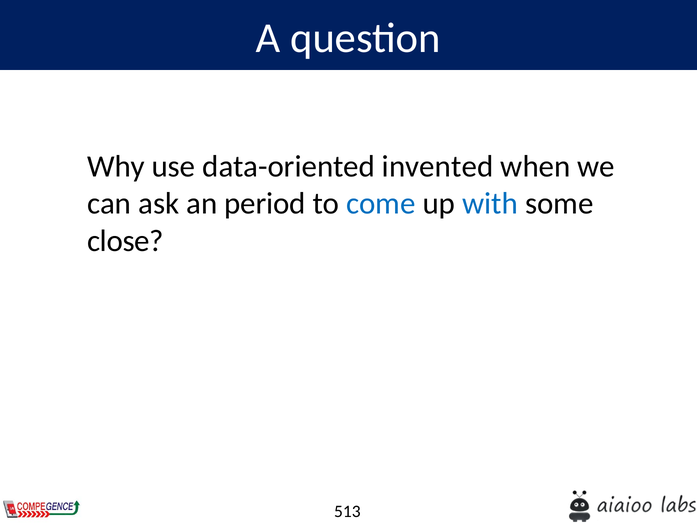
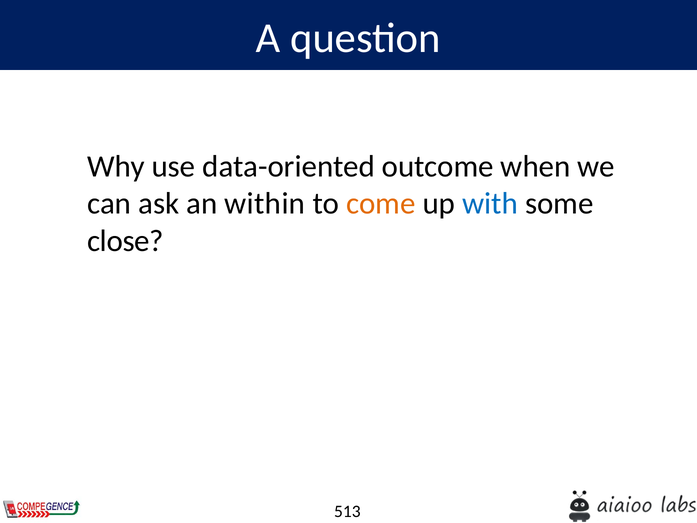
invented: invented -> outcome
period: period -> within
come colour: blue -> orange
